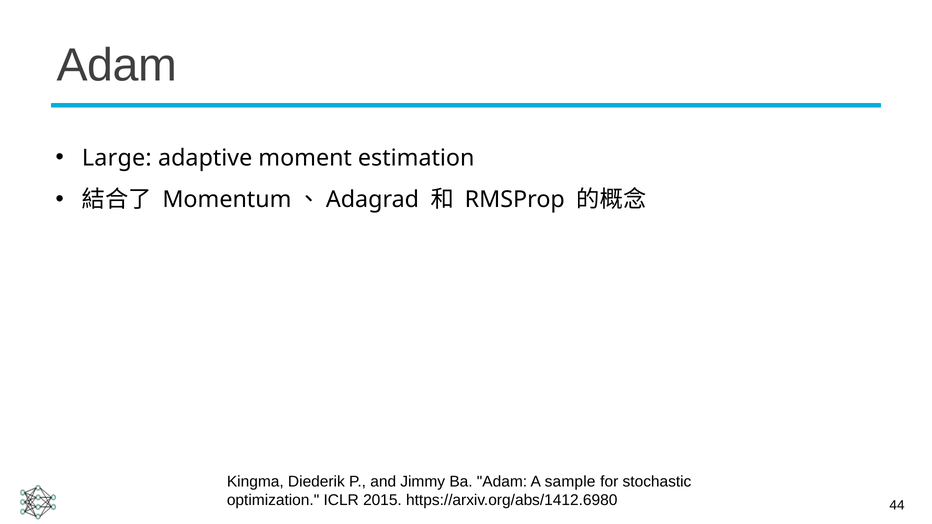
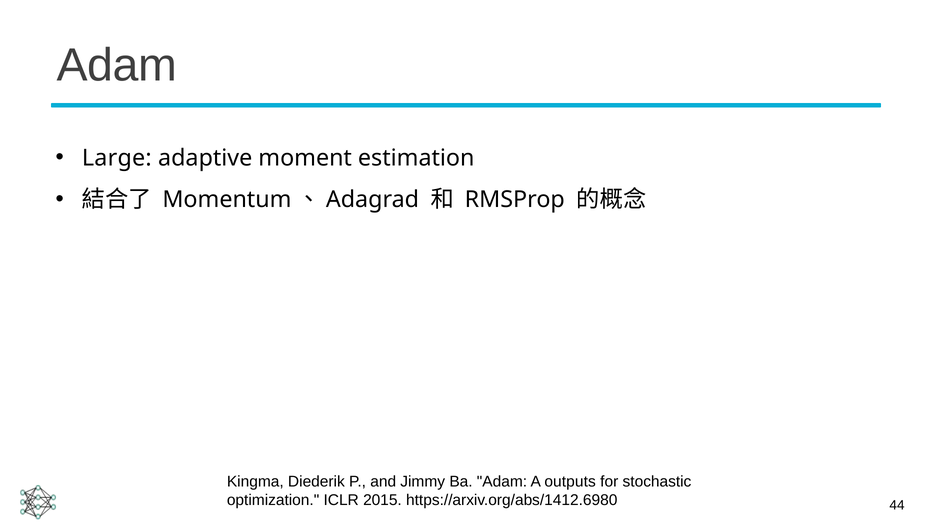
sample: sample -> outputs
